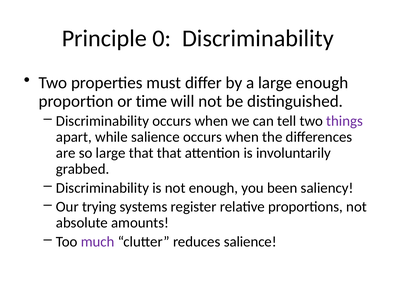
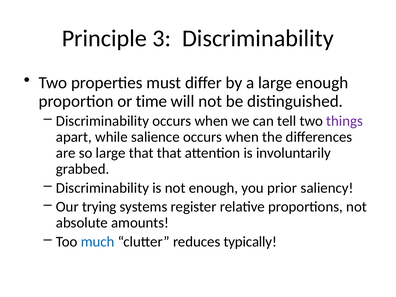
0: 0 -> 3
been: been -> prior
much colour: purple -> blue
reduces salience: salience -> typically
